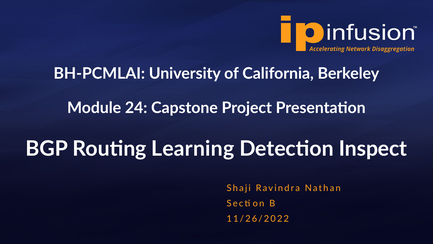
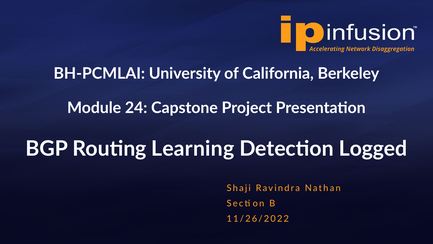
Inspect: Inspect -> Logged
